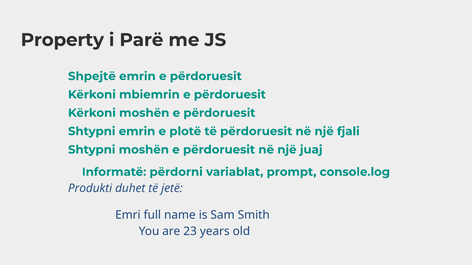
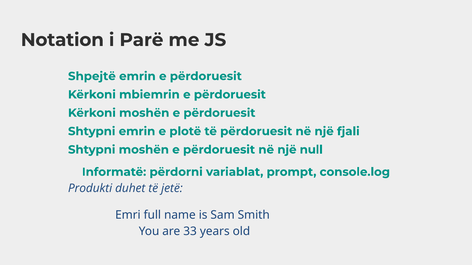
Property: Property -> Notation
juaj: juaj -> null
23: 23 -> 33
